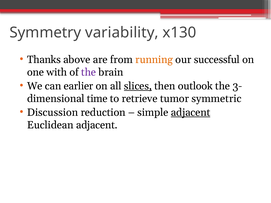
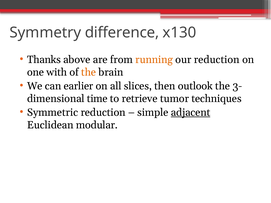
variability: variability -> difference
our successful: successful -> reduction
the at (89, 72) colour: purple -> orange
slices underline: present -> none
symmetric: symmetric -> techniques
Discussion: Discussion -> Symmetric
Euclidean adjacent: adjacent -> modular
